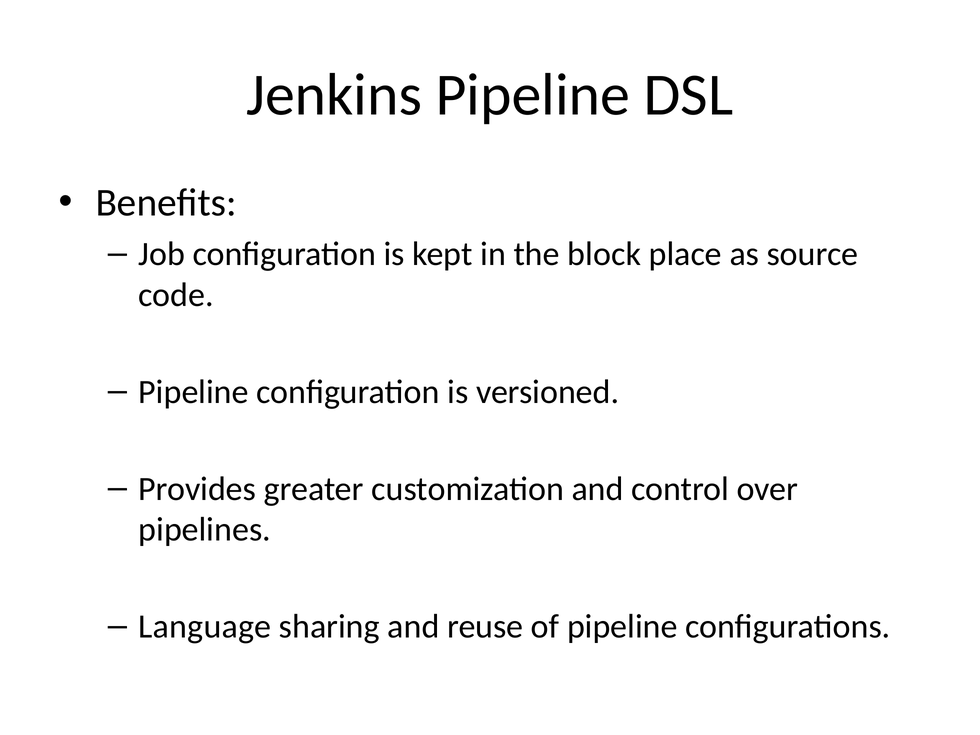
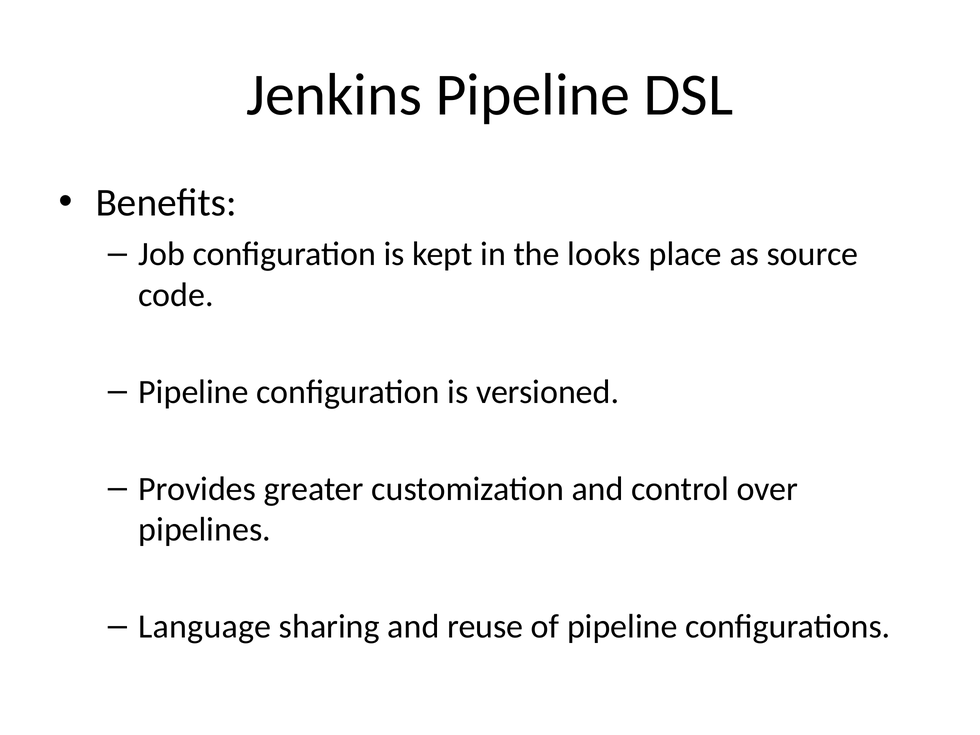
block: block -> looks
